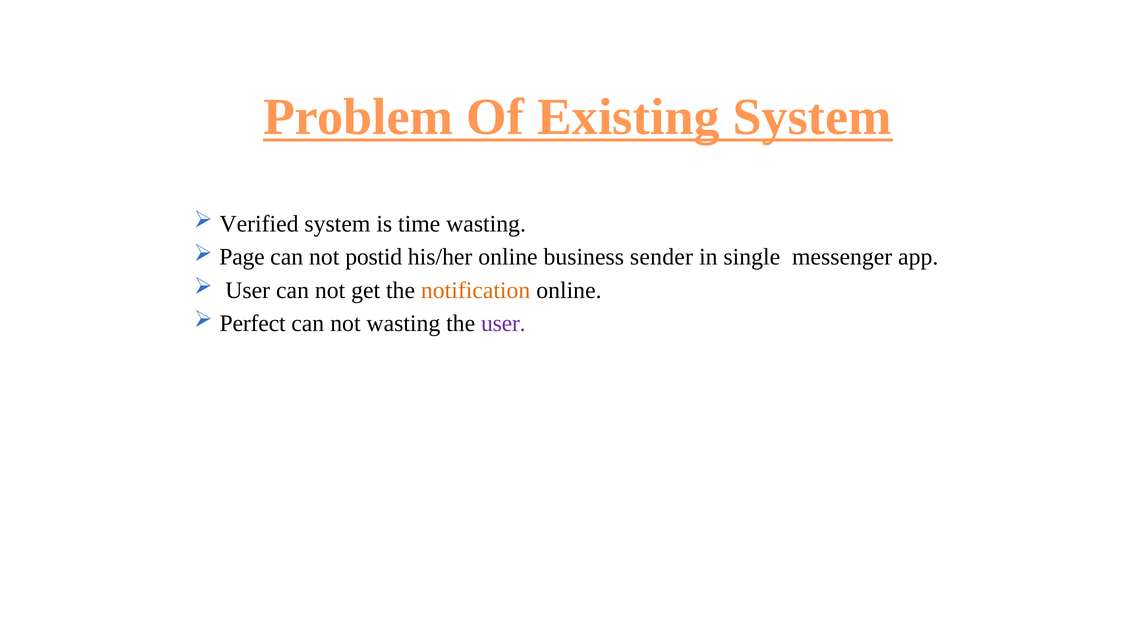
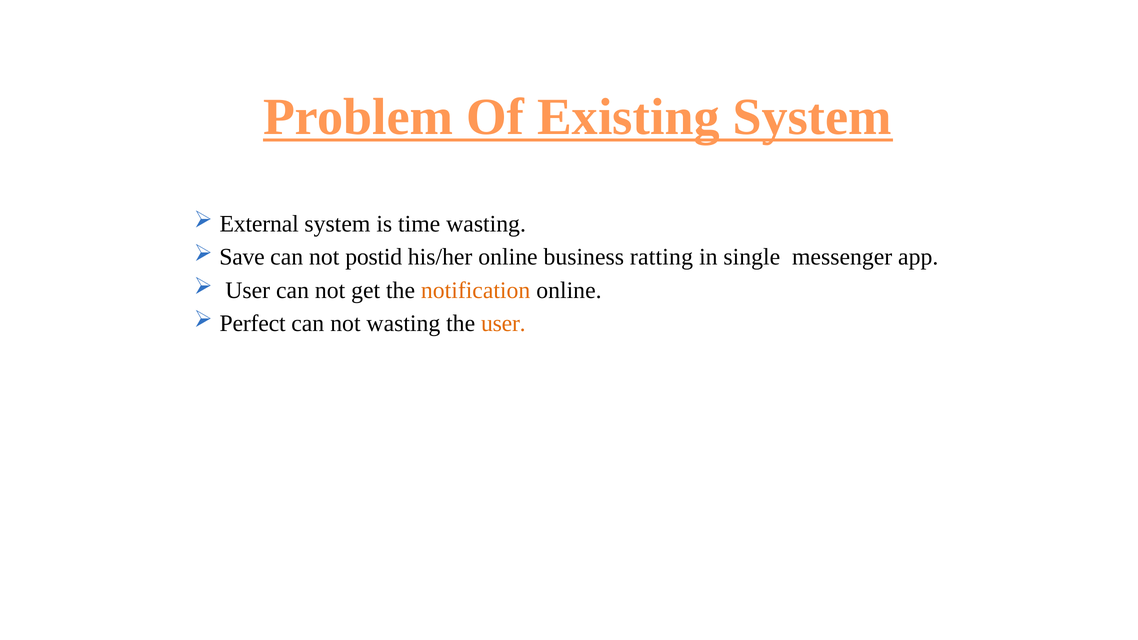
Verified: Verified -> External
Page: Page -> Save
sender: sender -> ratting
user at (503, 324) colour: purple -> orange
